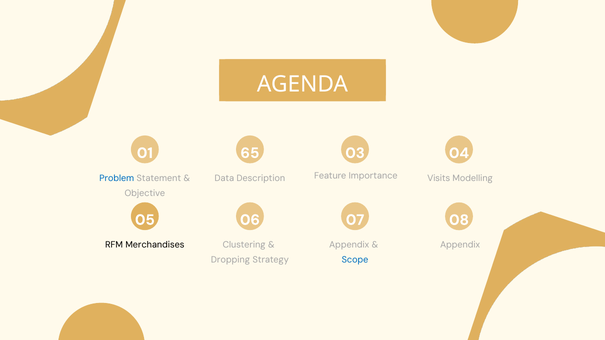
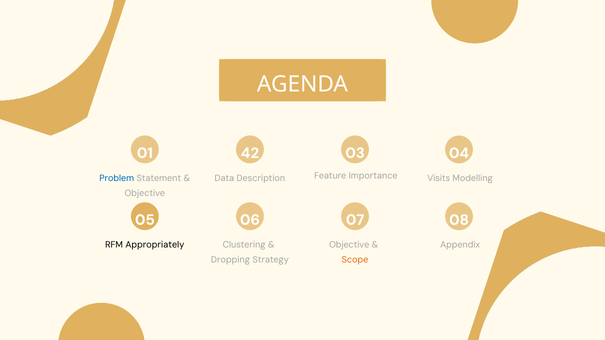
65: 65 -> 42
Merchandises: Merchandises -> Appropriately
Appendix at (349, 245): Appendix -> Objective
Scope colour: blue -> orange
